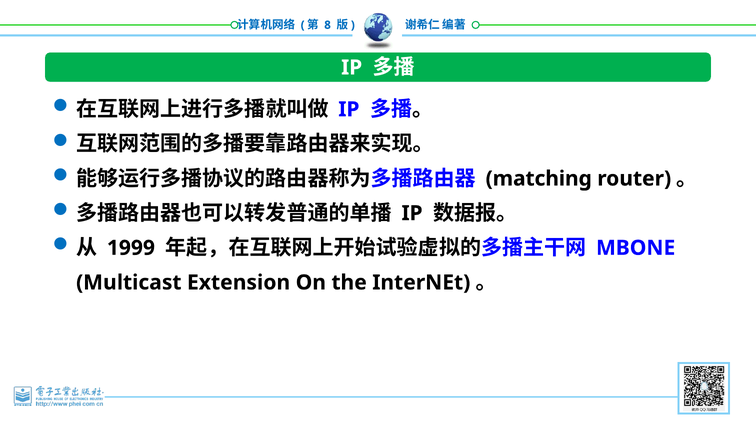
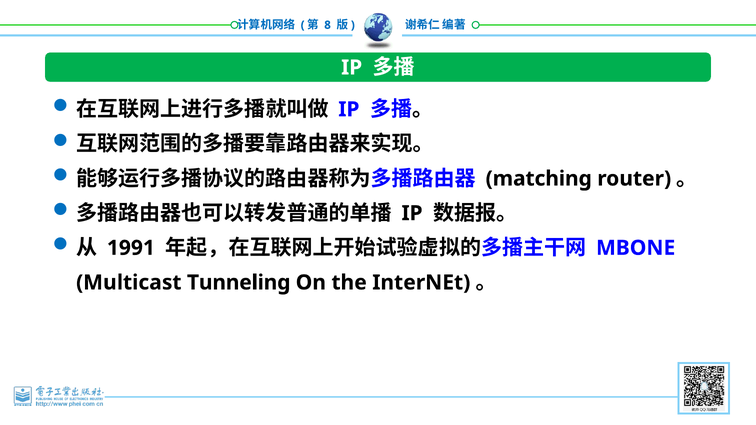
1999: 1999 -> 1991
Extension: Extension -> Tunneling
